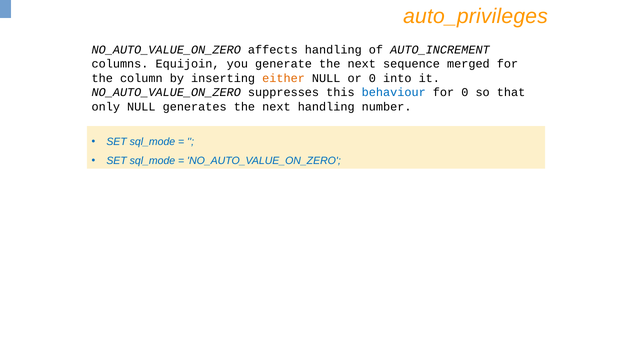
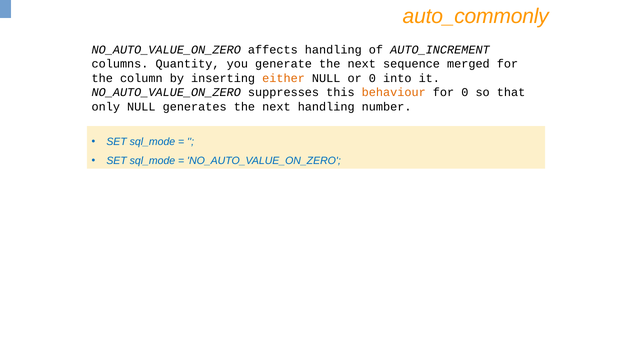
auto_privileges: auto_privileges -> auto_commonly
Equijoin: Equijoin -> Quantity
behaviour colour: blue -> orange
